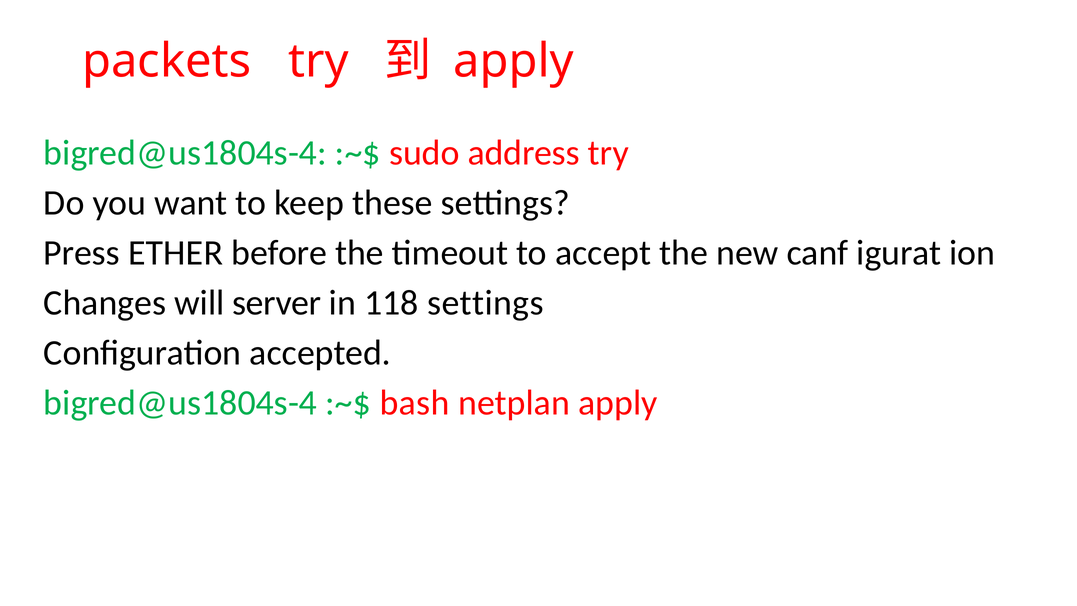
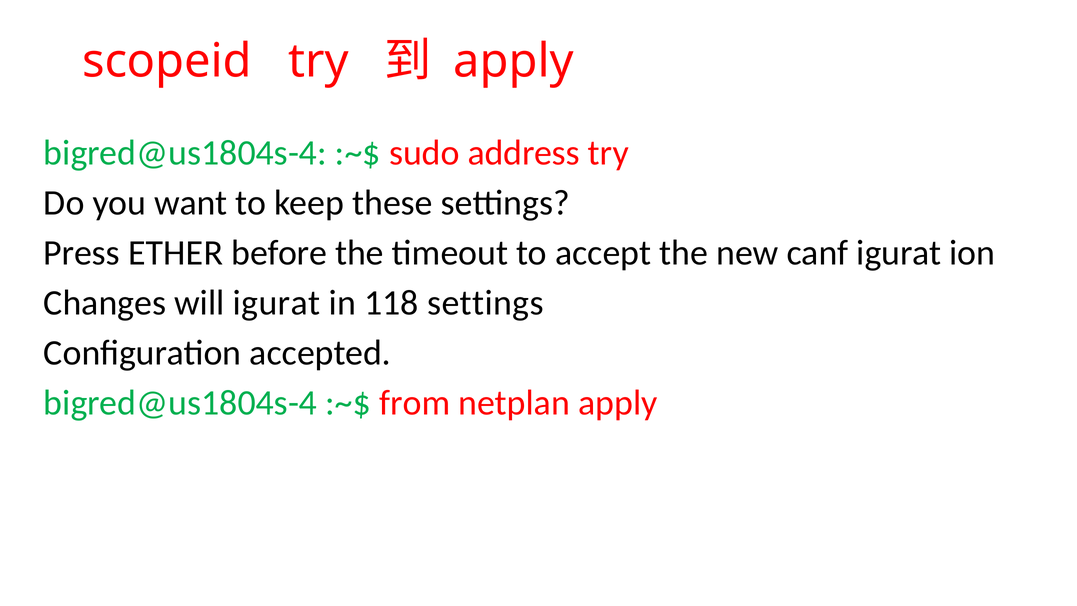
packets: packets -> scopeid
will server: server -> igurat
bash: bash -> from
